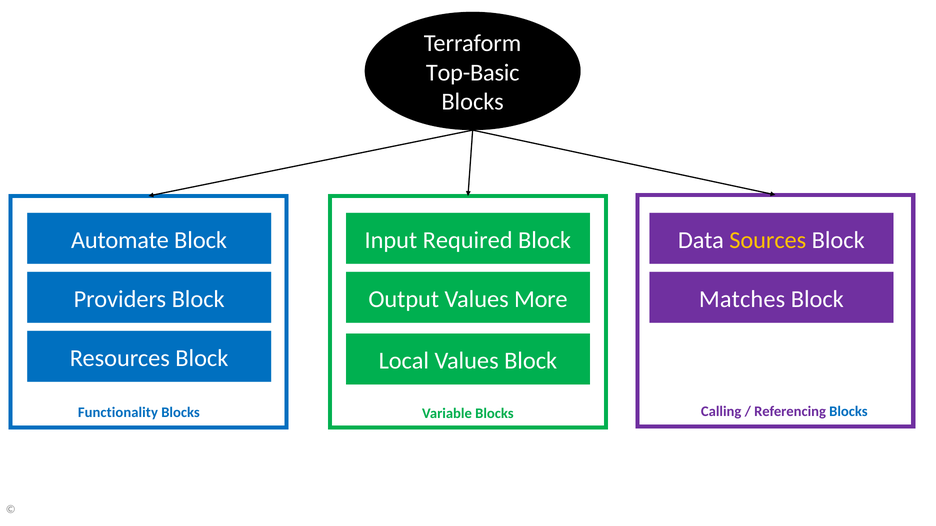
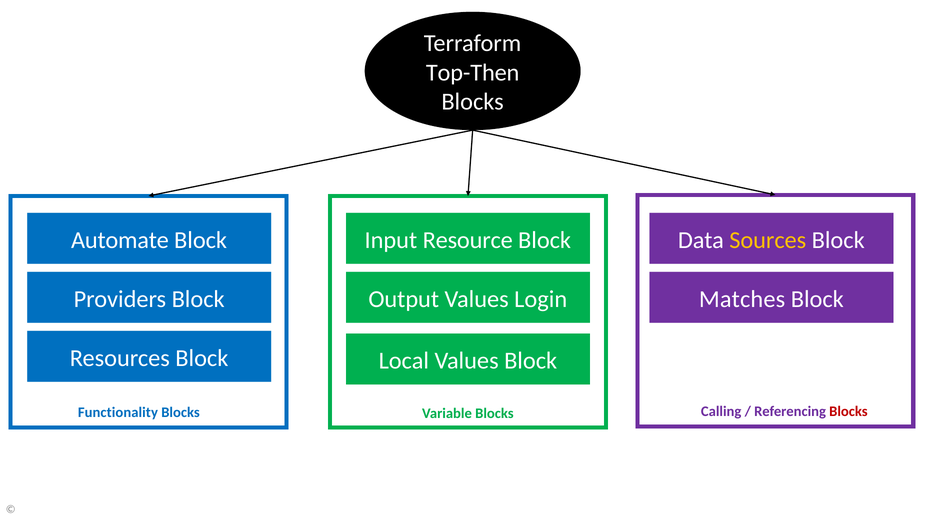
Top-Basic: Top-Basic -> Top-Then
Required: Required -> Resource
More: More -> Login
Blocks at (848, 412) colour: blue -> red
